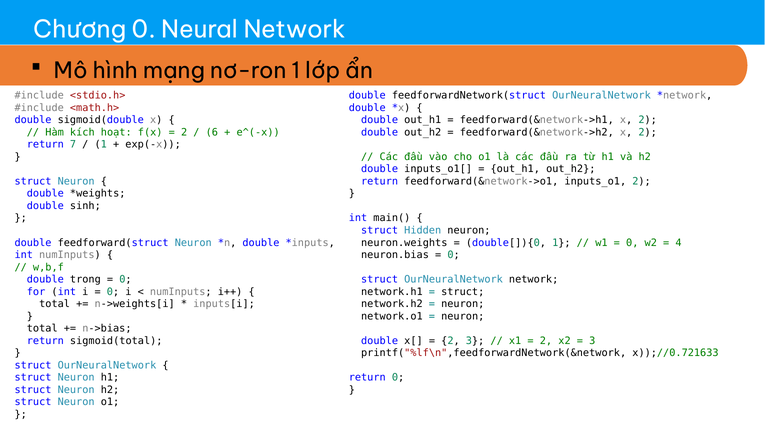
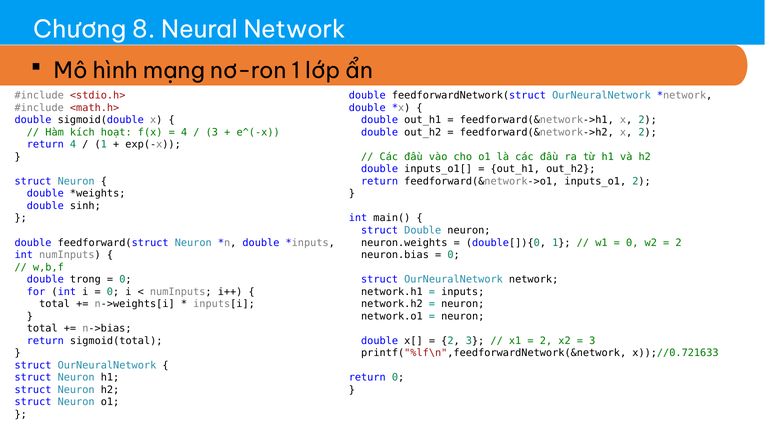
Chương 0: 0 -> 8
2 at (184, 132): 2 -> 4
6 at (212, 132): 6 -> 3
return 7: 7 -> 4
struct Hidden: Hidden -> Double
4 at (679, 243): 4 -> 2
struct at (463, 292): struct -> inputs
